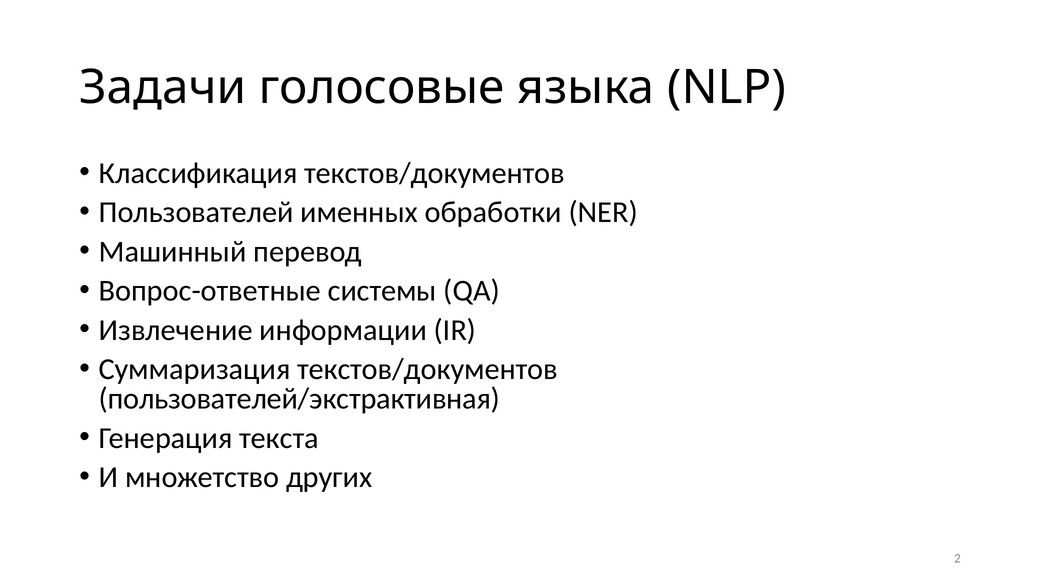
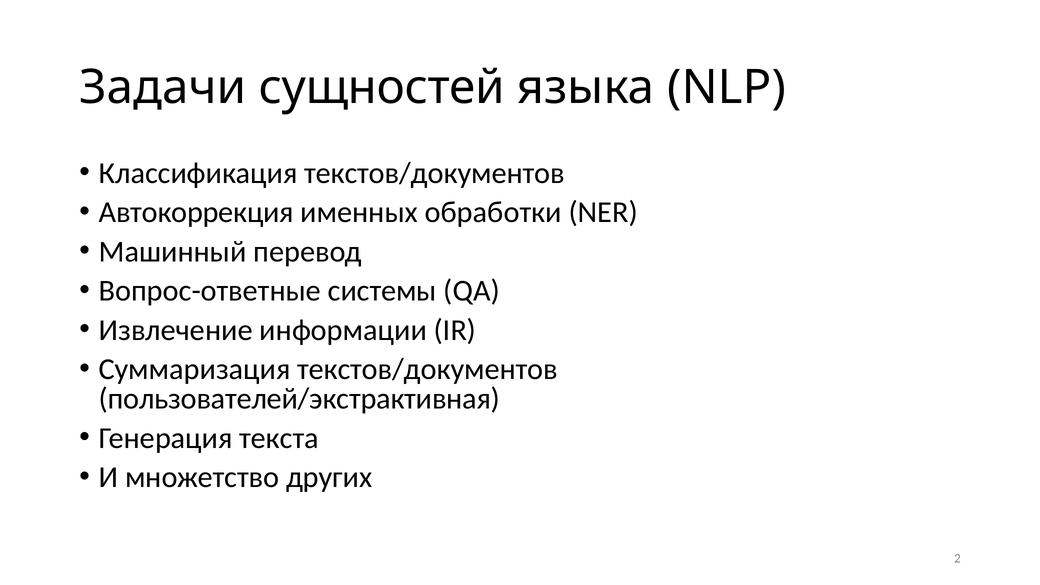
голосовые: голосовые -> сущностей
Пользователей: Пользователей -> Автокоррекция
